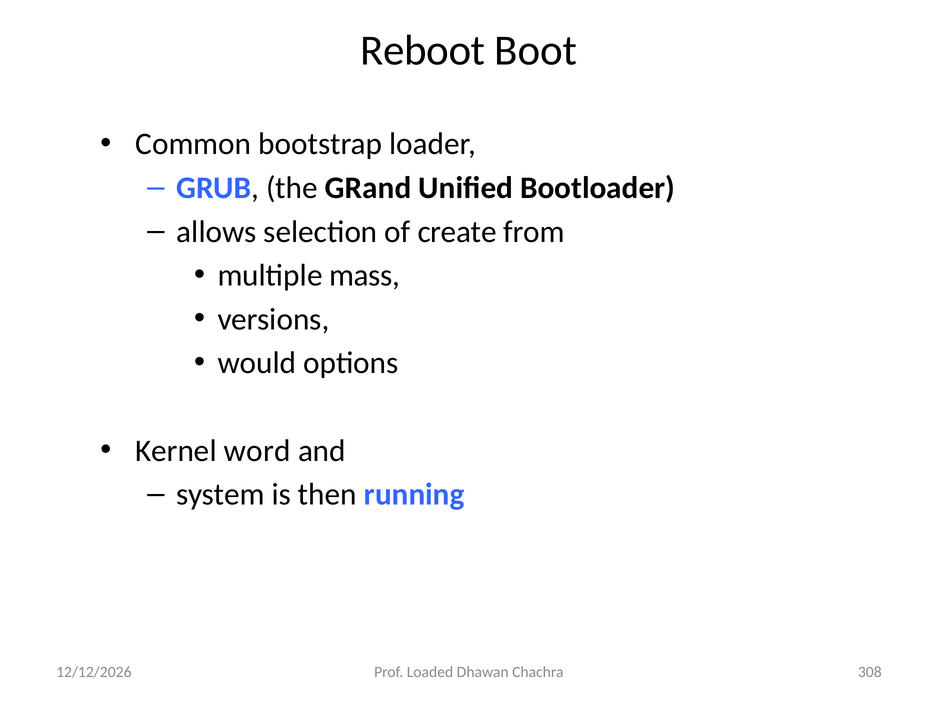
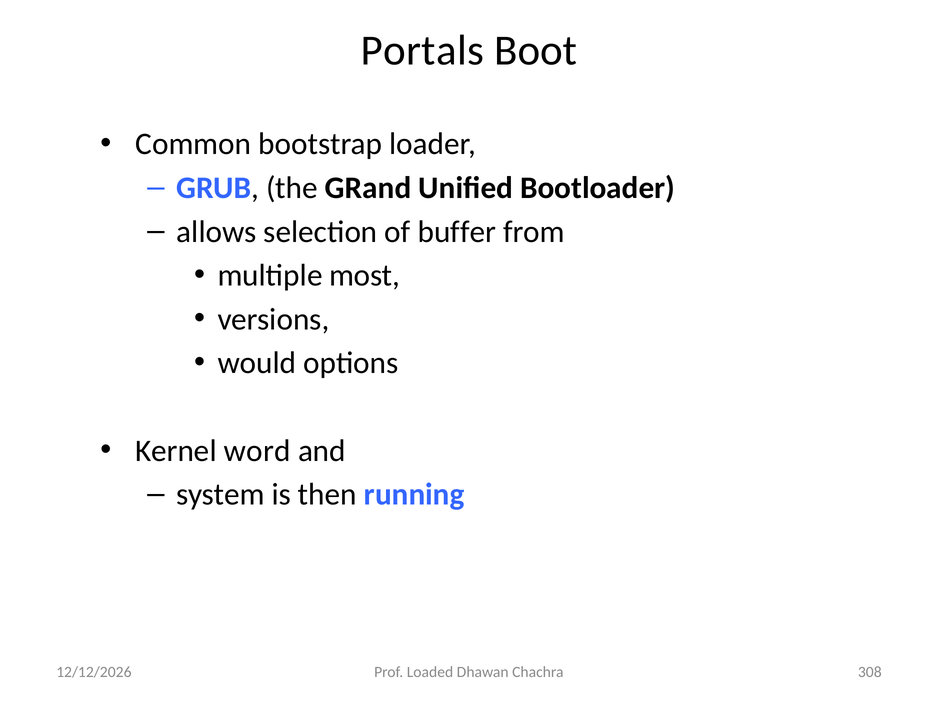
Reboot: Reboot -> Portals
create: create -> buffer
mass: mass -> most
